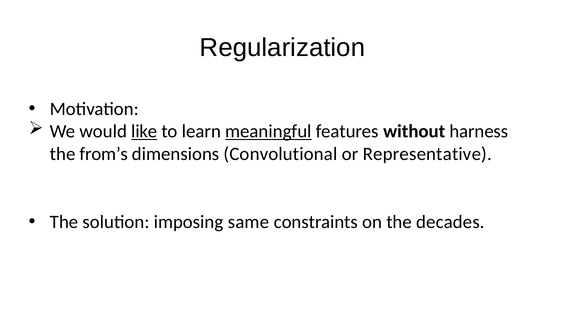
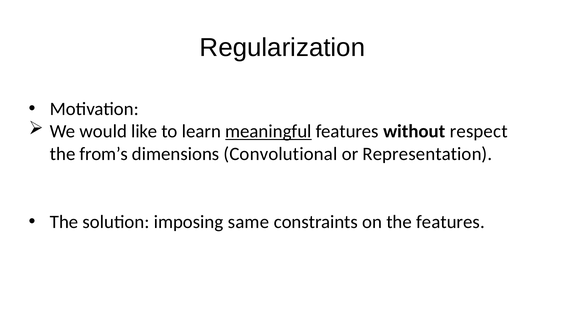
like underline: present -> none
harness: harness -> respect
Representative: Representative -> Representation
the decades: decades -> features
